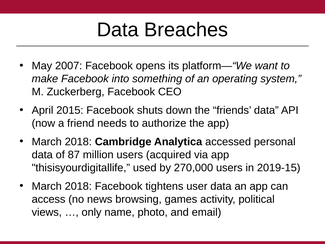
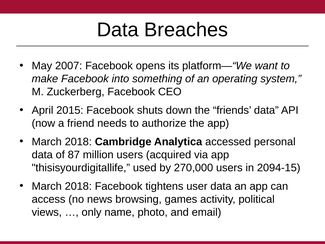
2019-15: 2019-15 -> 2094-15
